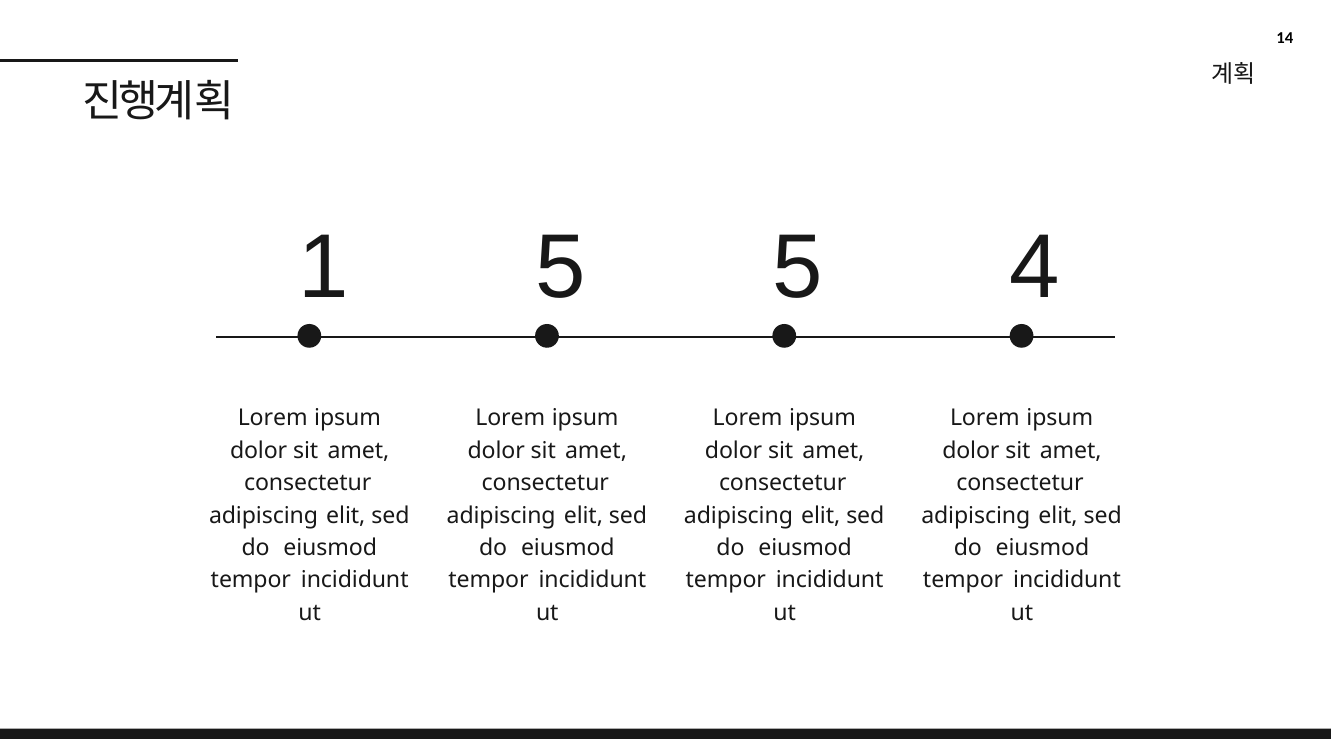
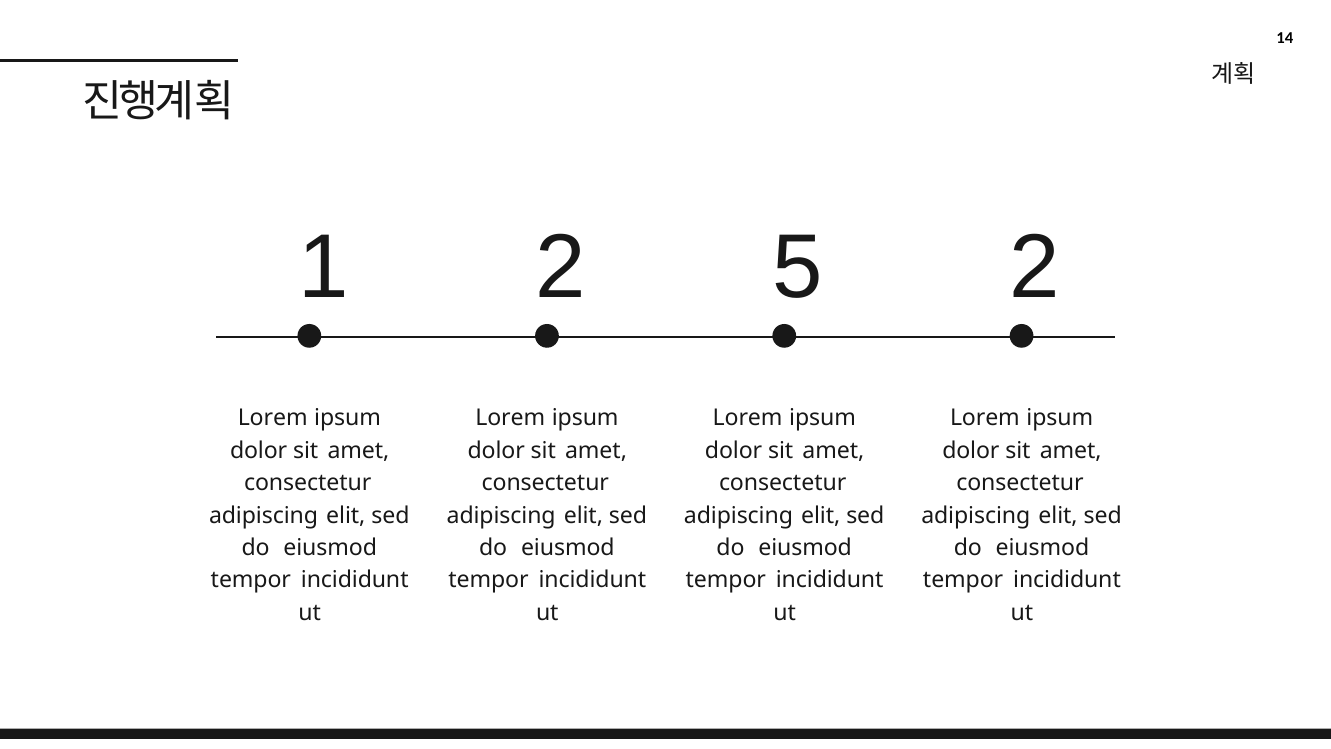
1 5: 5 -> 2
5 4: 4 -> 2
